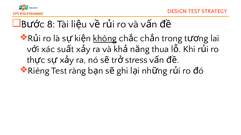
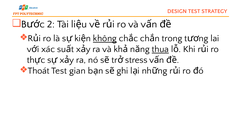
8: 8 -> 2
thua underline: none -> present
Riêng: Riêng -> Thoát
ràng: ràng -> gian
